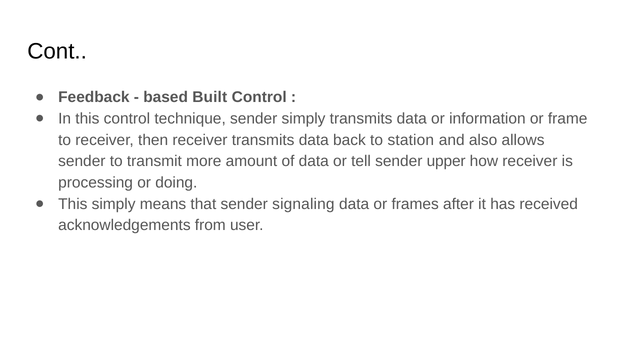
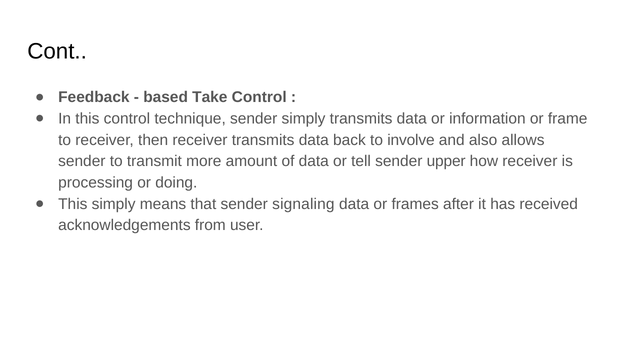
Built: Built -> Take
station: station -> involve
